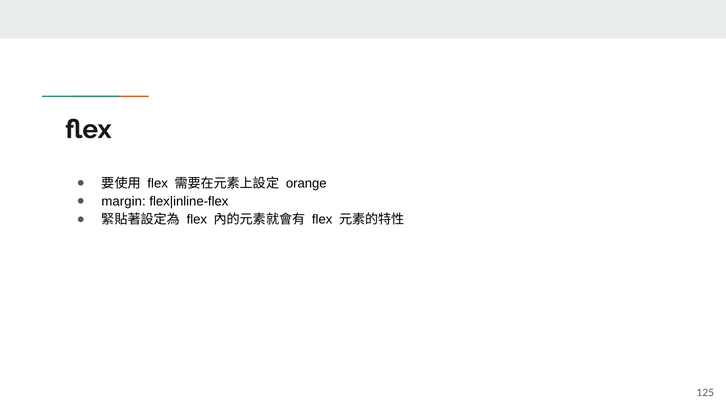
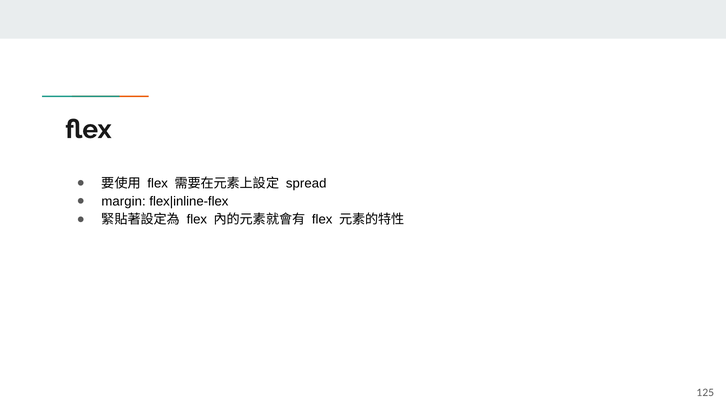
orange: orange -> spread
